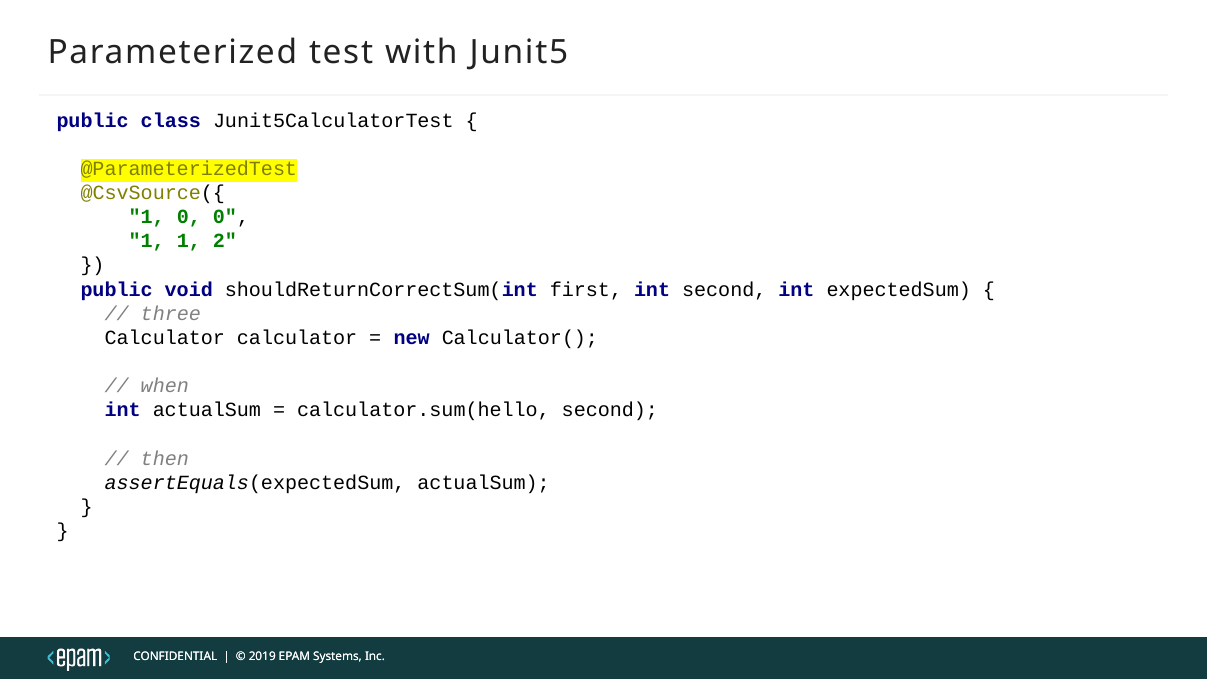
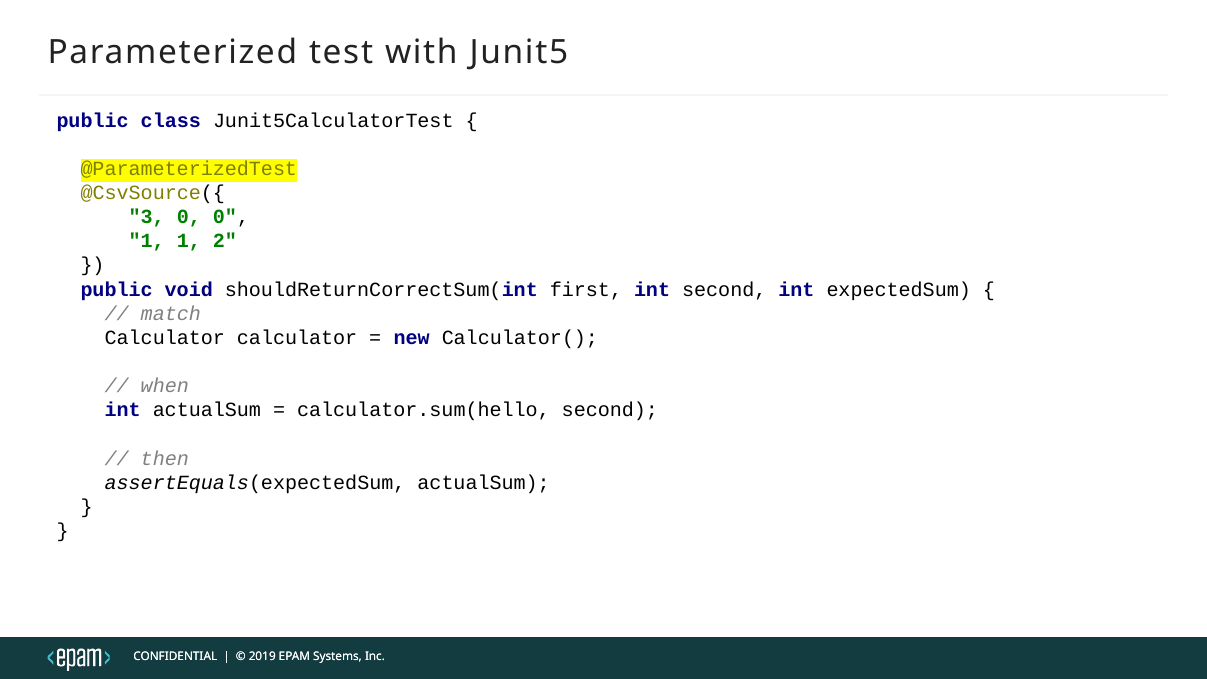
1 at (147, 217): 1 -> 3
three: three -> match
